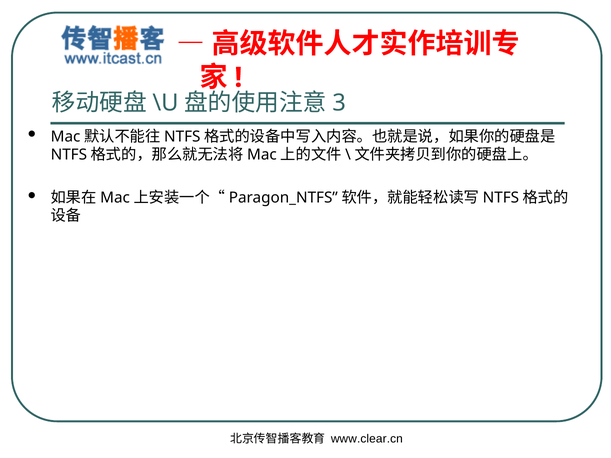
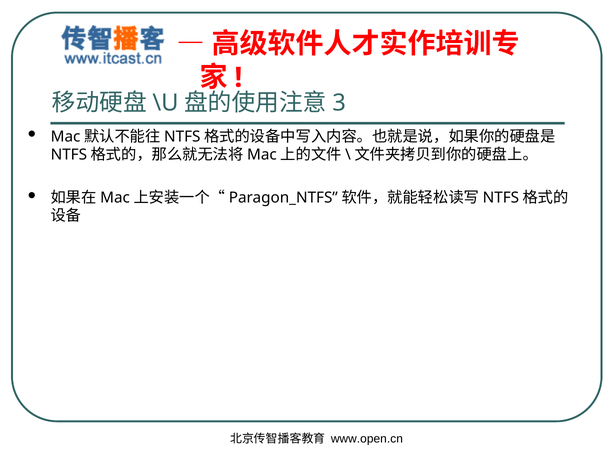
www.clear.cn: www.clear.cn -> www.open.cn
